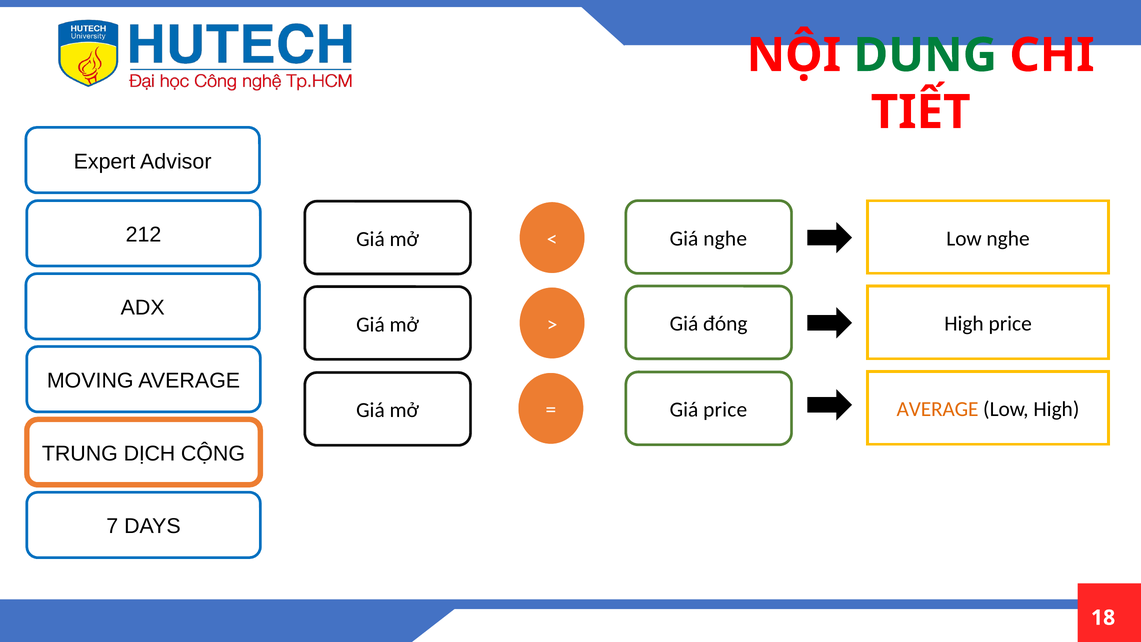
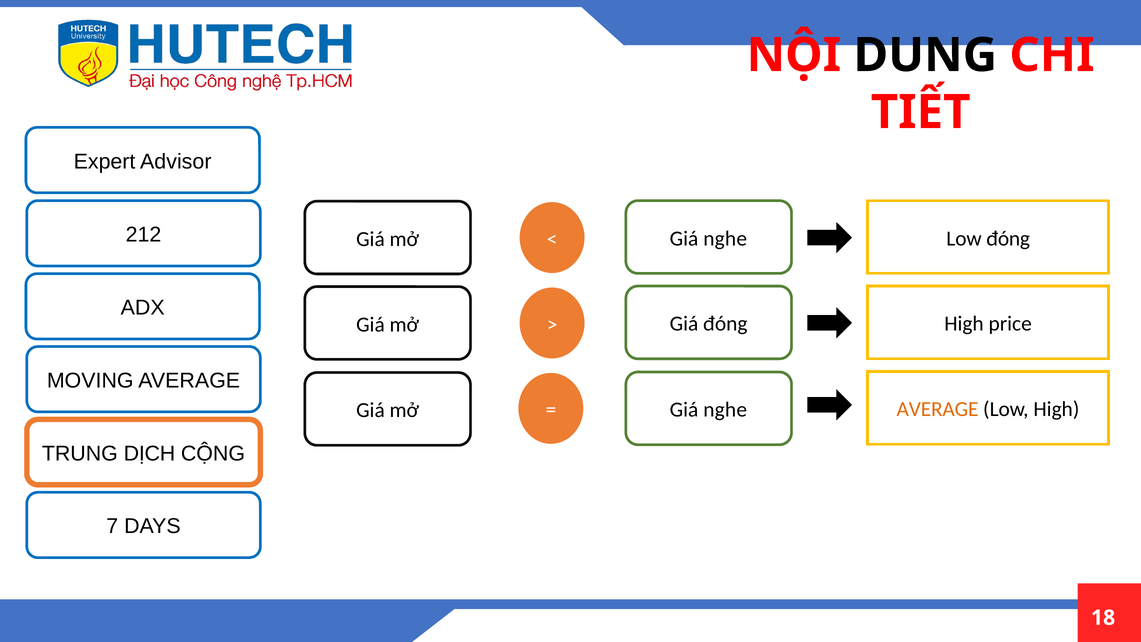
DUNG colour: green -> black
Low nghe: nghe -> đóng
price at (725, 410): price -> nghe
